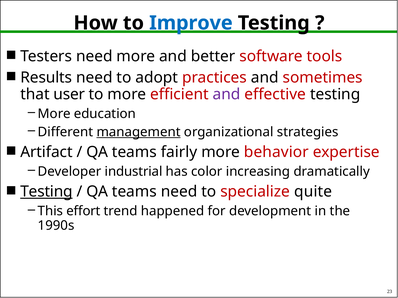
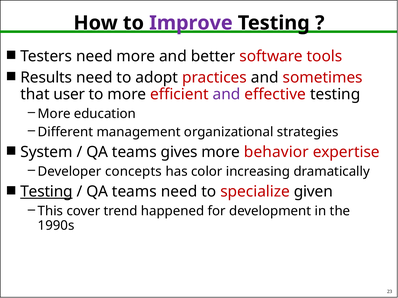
Improve colour: blue -> purple
management underline: present -> none
Artifact: Artifact -> System
fairly: fairly -> gives
industrial: industrial -> concepts
quite: quite -> given
effort: effort -> cover
